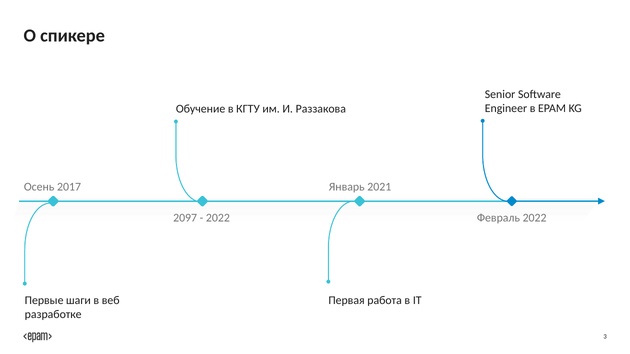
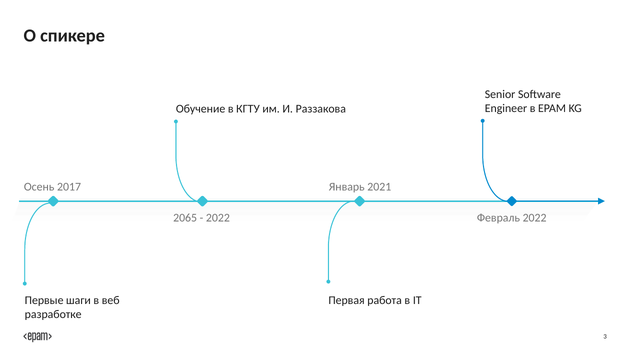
2097: 2097 -> 2065
